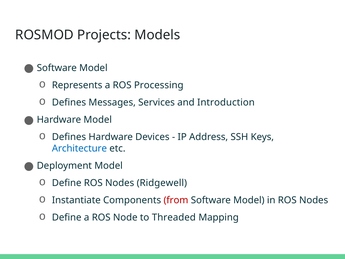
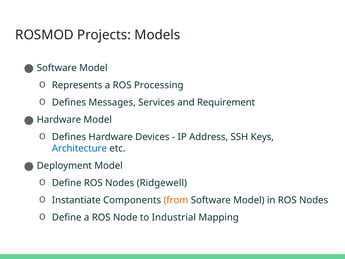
Introduction: Introduction -> Requirement
from colour: red -> orange
Threaded: Threaded -> Industrial
